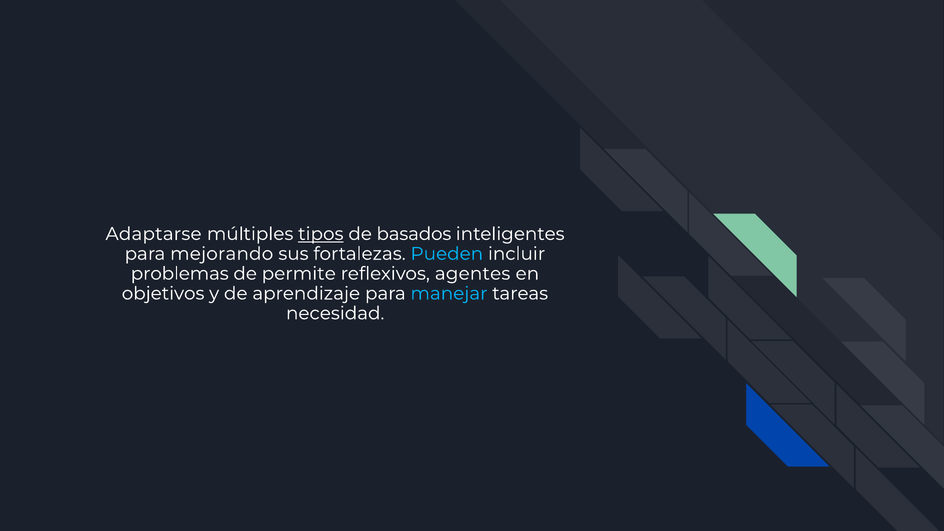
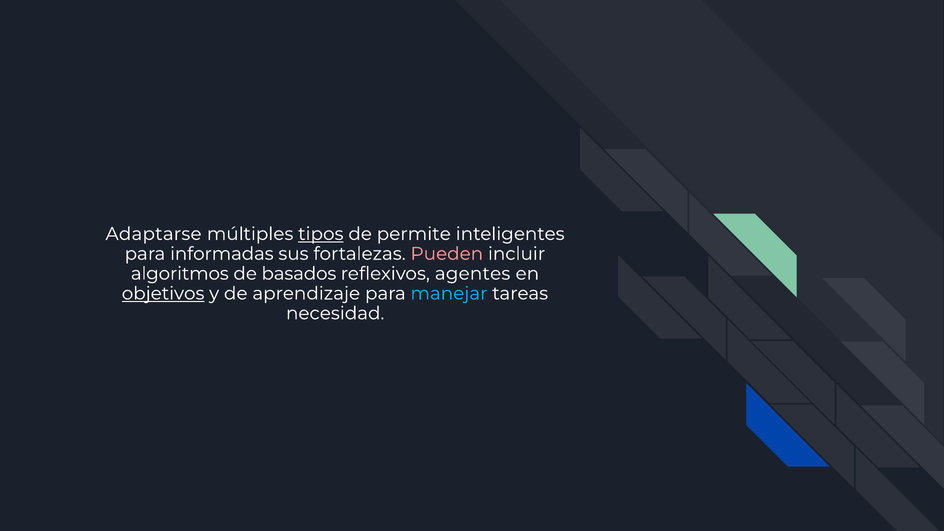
basados: basados -> permite
mejorando: mejorando -> informadas
Pueden colour: light blue -> pink
problemas: problemas -> algoritmos
permite: permite -> basados
objetivos underline: none -> present
